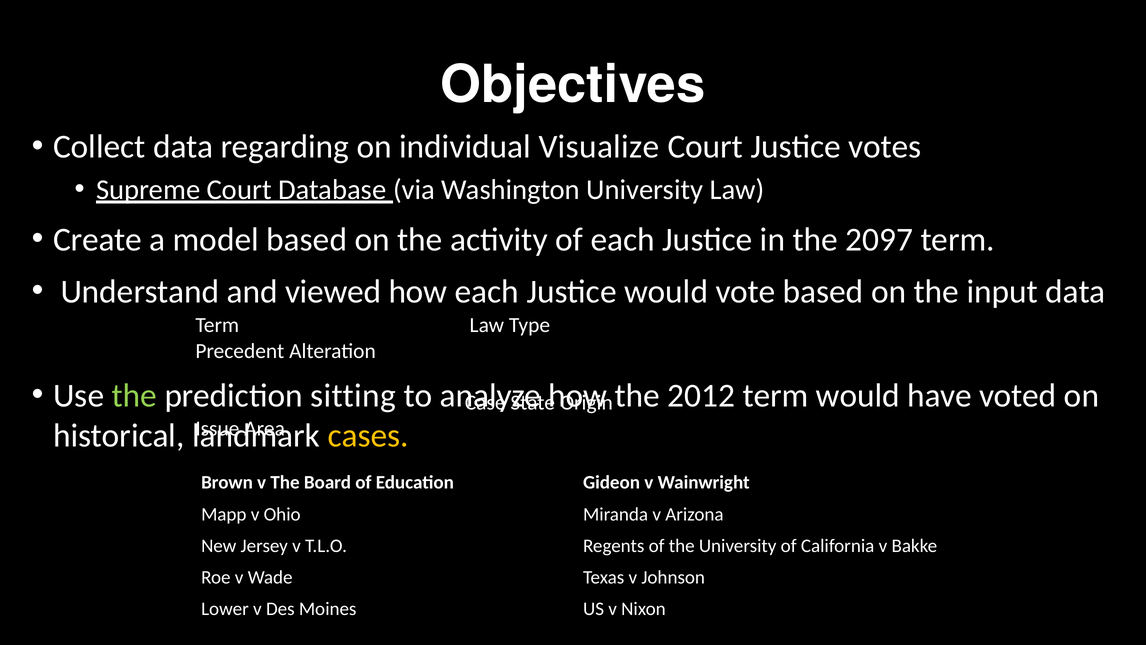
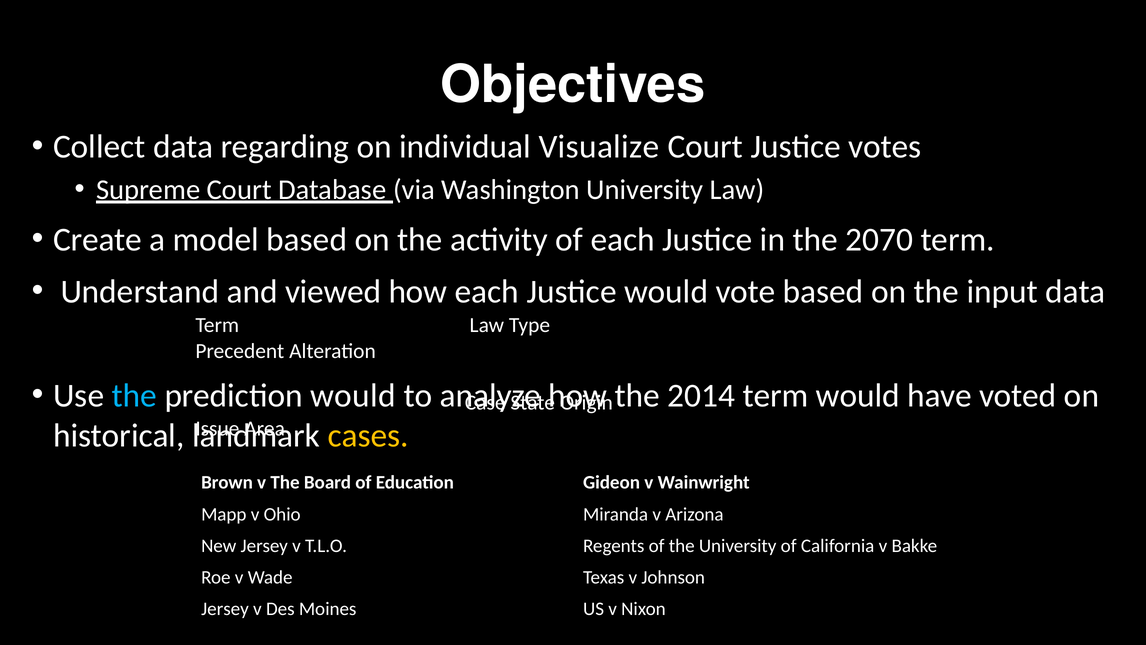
2097: 2097 -> 2070
the at (134, 396) colour: light green -> light blue
prediction sitting: sitting -> would
2012: 2012 -> 2014
Lower at (225, 609): Lower -> Jersey
